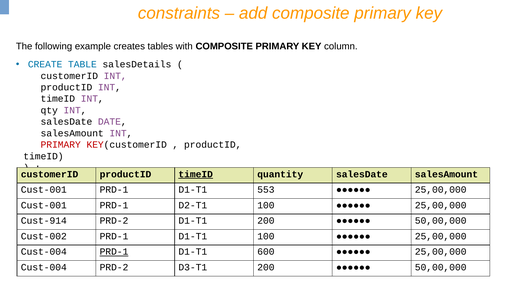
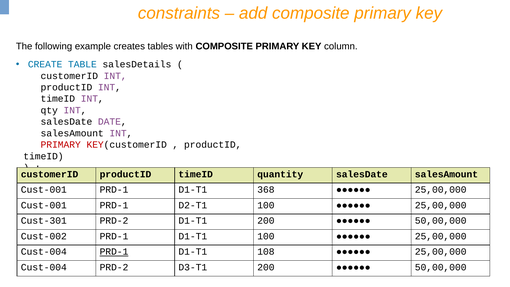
timeID at (196, 174) underline: present -> none
553: 553 -> 368
Cust-914: Cust-914 -> Cust-301
600: 600 -> 108
